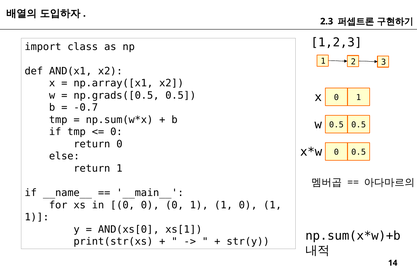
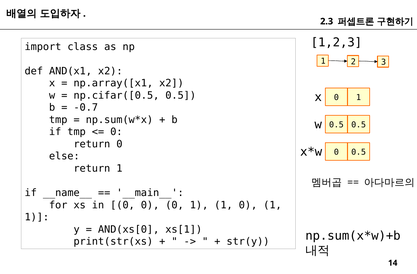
np.grads([0.5: np.grads([0.5 -> np.cifar([0.5
